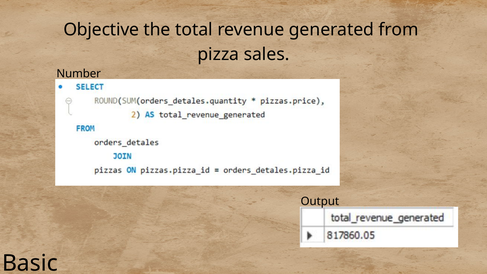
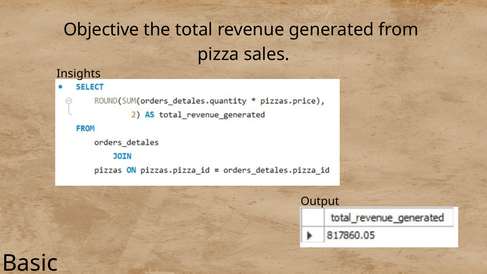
Number: Number -> Insights
